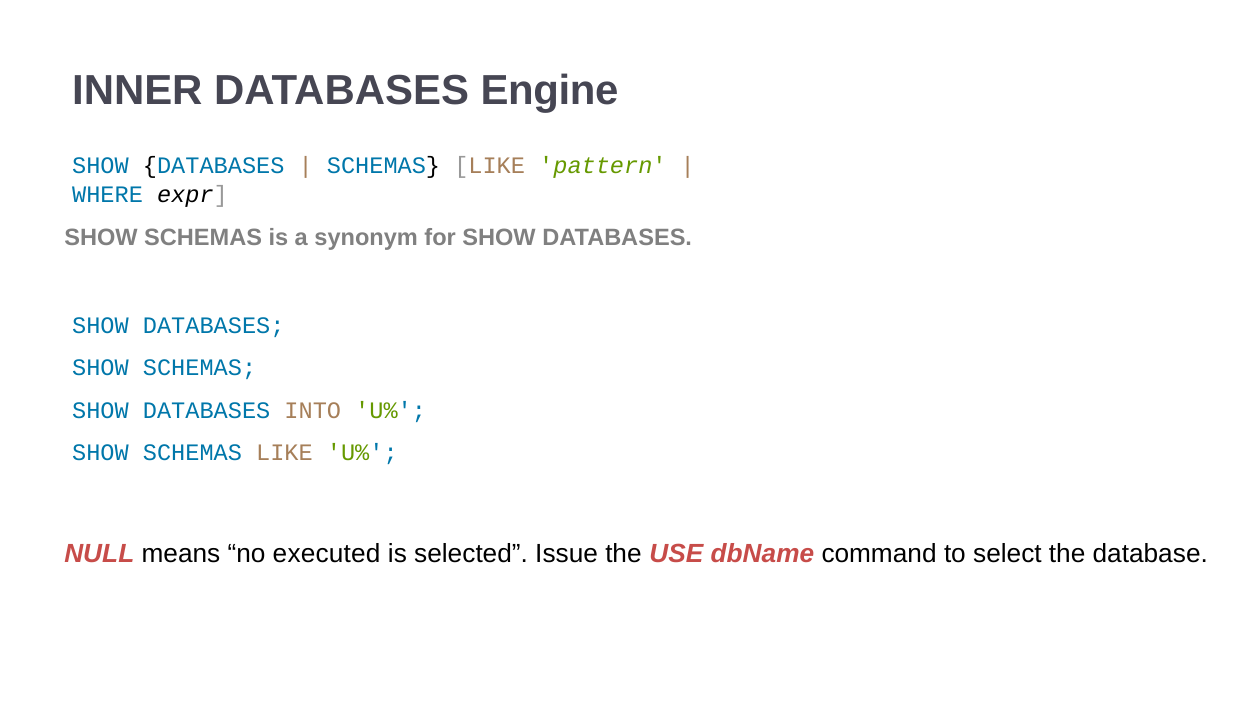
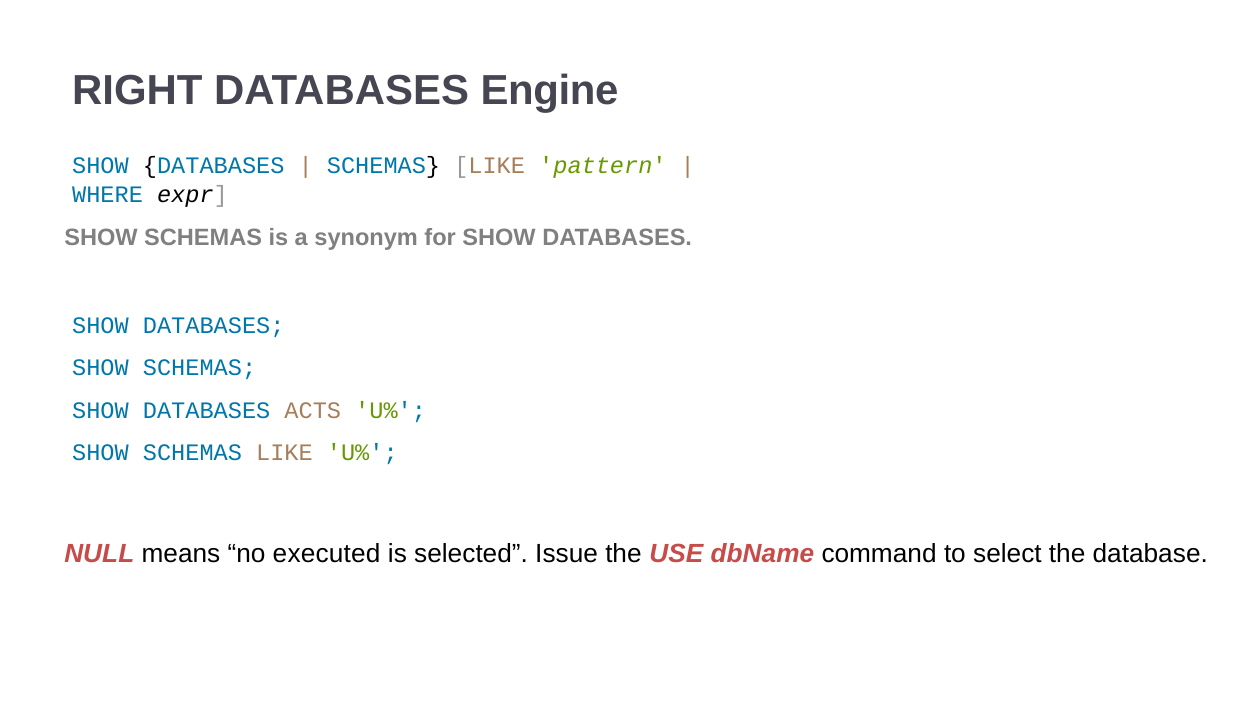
INNER: INNER -> RIGHT
INTO: INTO -> ACTS
